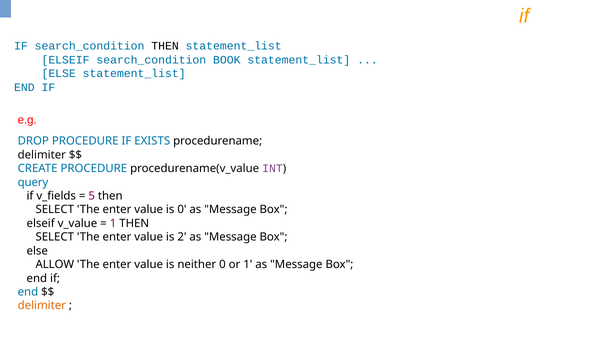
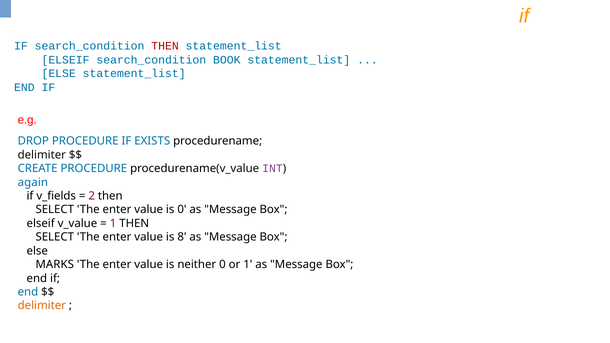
THEN at (165, 46) colour: black -> red
query: query -> again
5: 5 -> 2
2: 2 -> 8
ALLOW: ALLOW -> MARKS
